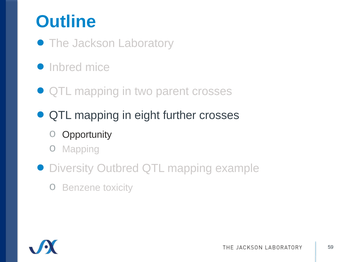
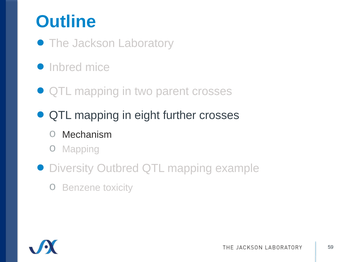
Opportunity: Opportunity -> Mechanism
